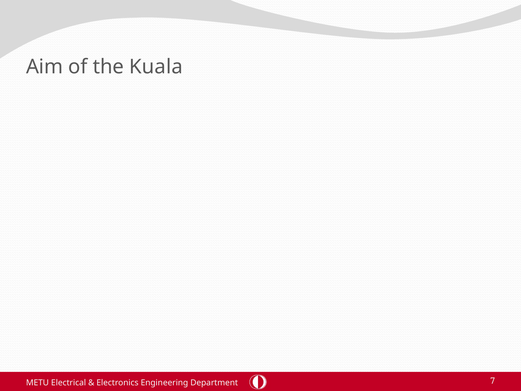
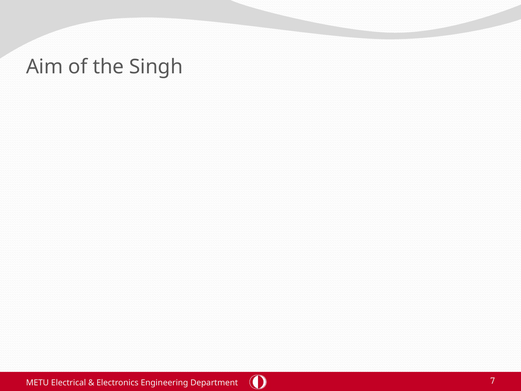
Kuala: Kuala -> Singh
